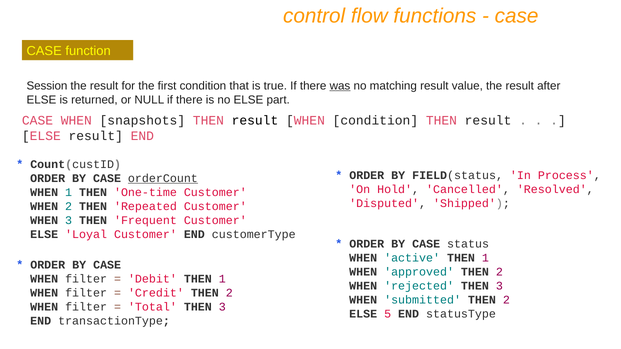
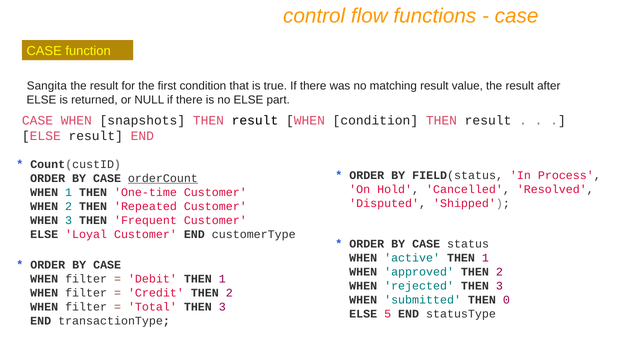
Session: Session -> Sangita
was underline: present -> none
submitted THEN 2: 2 -> 0
